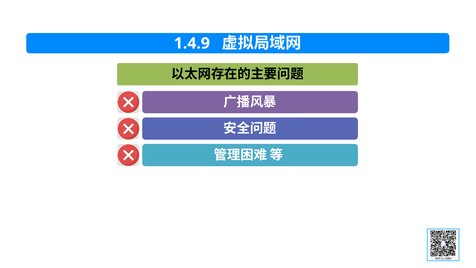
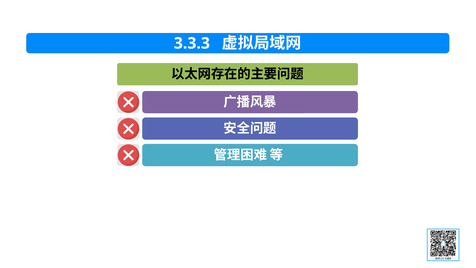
1.4.9: 1.4.9 -> 3.3.3
